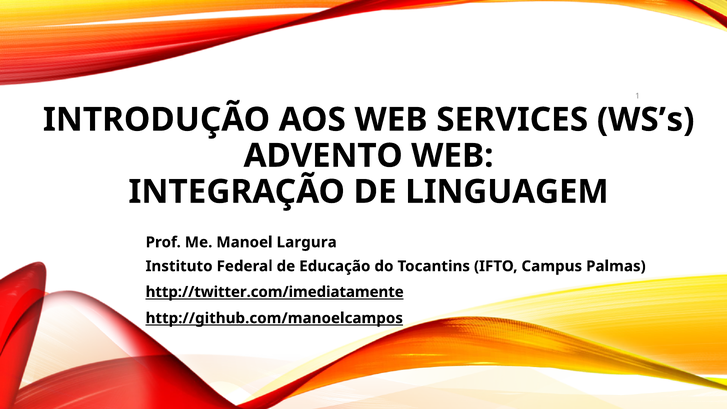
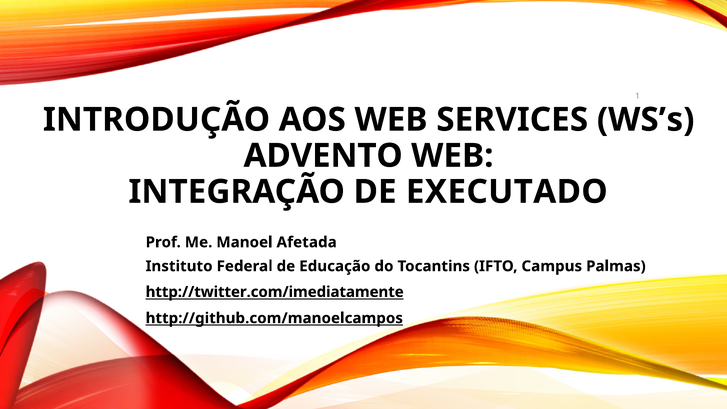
LINGUAGEM: LINGUAGEM -> EXECUTADO
Largura: Largura -> Afetada
